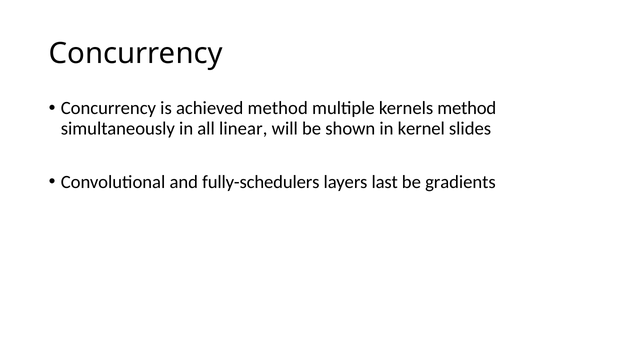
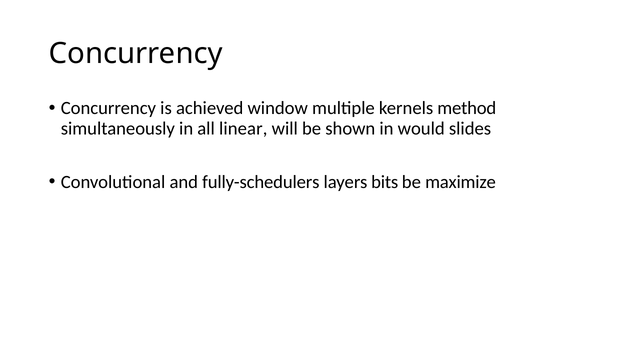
achieved method: method -> window
kernel: kernel -> would
last: last -> bits
gradients: gradients -> maximize
